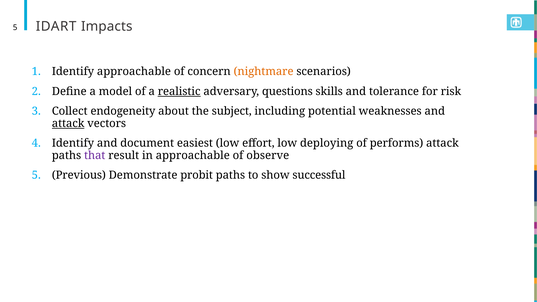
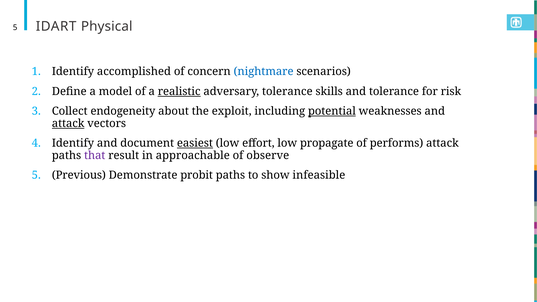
Impacts: Impacts -> Physical
Identify approachable: approachable -> accomplished
nightmare colour: orange -> blue
adversary questions: questions -> tolerance
subject: subject -> exploit
potential underline: none -> present
easiest underline: none -> present
deploying: deploying -> propagate
successful: successful -> infeasible
